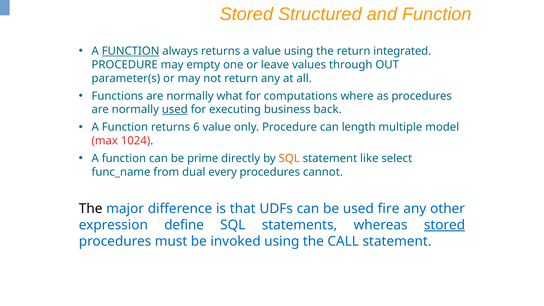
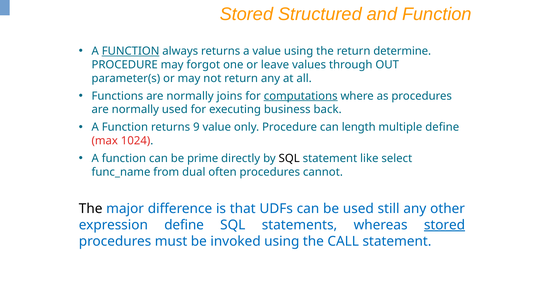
integrated: integrated -> determine
empty: empty -> forgot
what: what -> joins
computations underline: none -> present
used at (175, 110) underline: present -> none
6: 6 -> 9
multiple model: model -> define
SQL at (289, 159) colour: orange -> black
every: every -> often
fire: fire -> still
